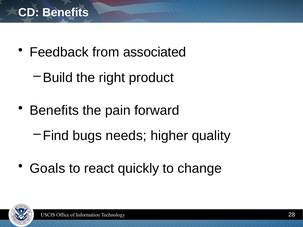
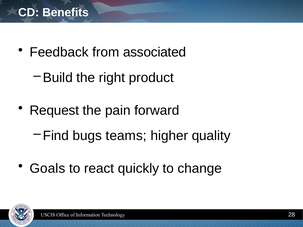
Benefits at (54, 110): Benefits -> Request
needs: needs -> teams
